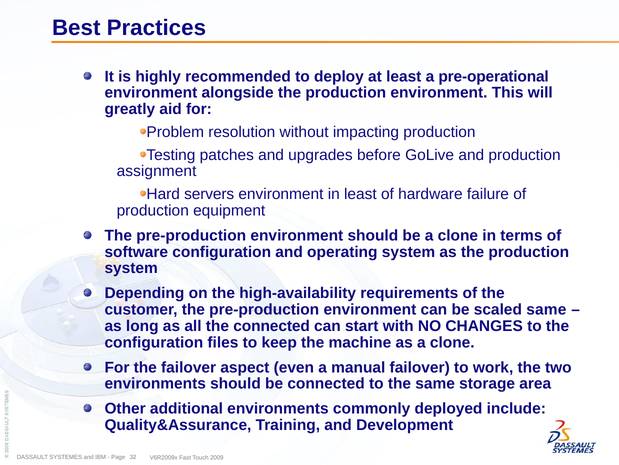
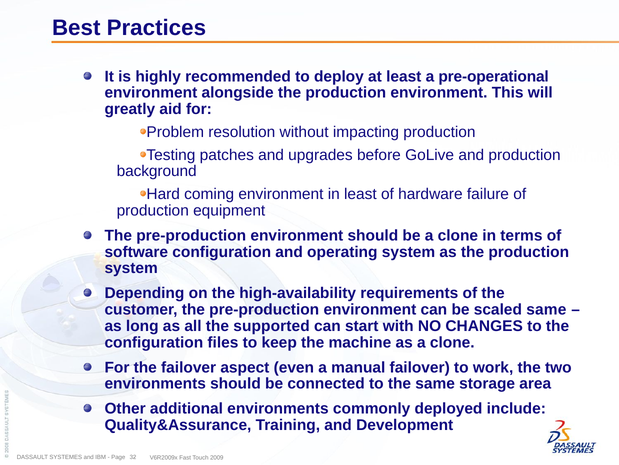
assignment: assignment -> background
servers: servers -> coming
the connected: connected -> supported
